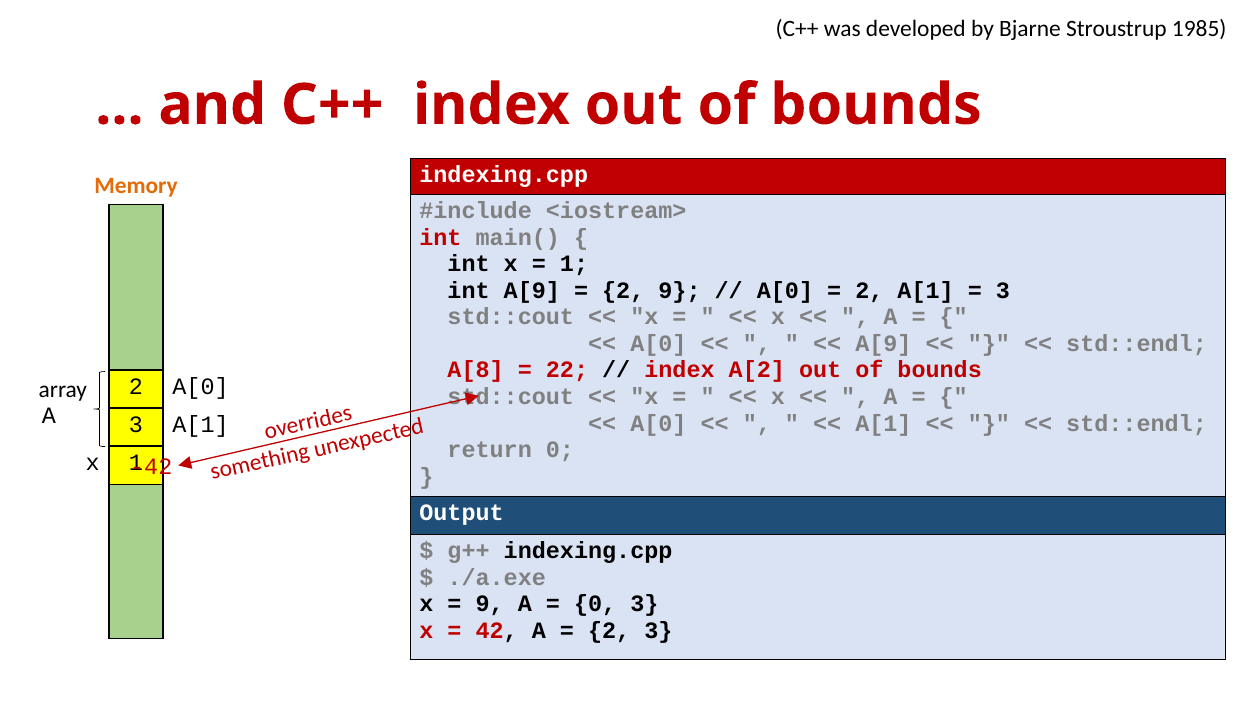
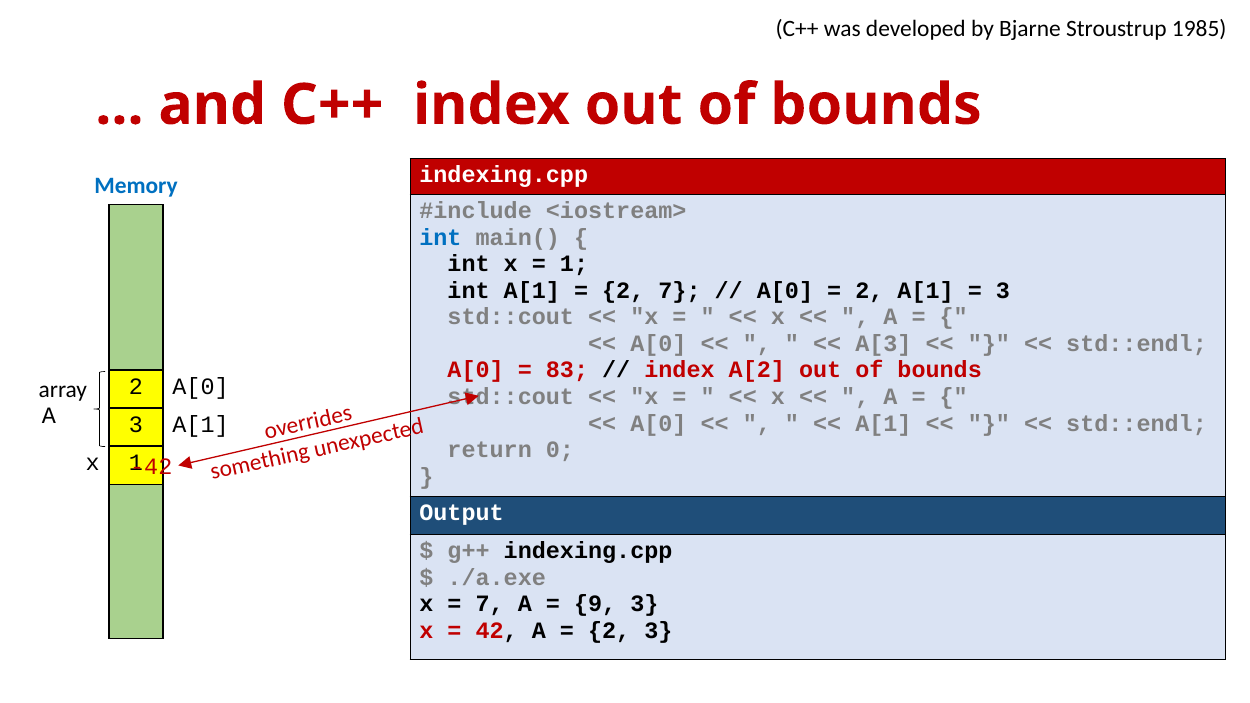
Memory colour: orange -> blue
int at (440, 237) colour: red -> blue
int A[9: A[9 -> A[1
2 9: 9 -> 7
A[9 at (883, 344): A[9 -> A[3
A[8 at (476, 370): A[8 -> A[0
22: 22 -> 83
9 at (490, 604): 9 -> 7
0 at (595, 604): 0 -> 9
